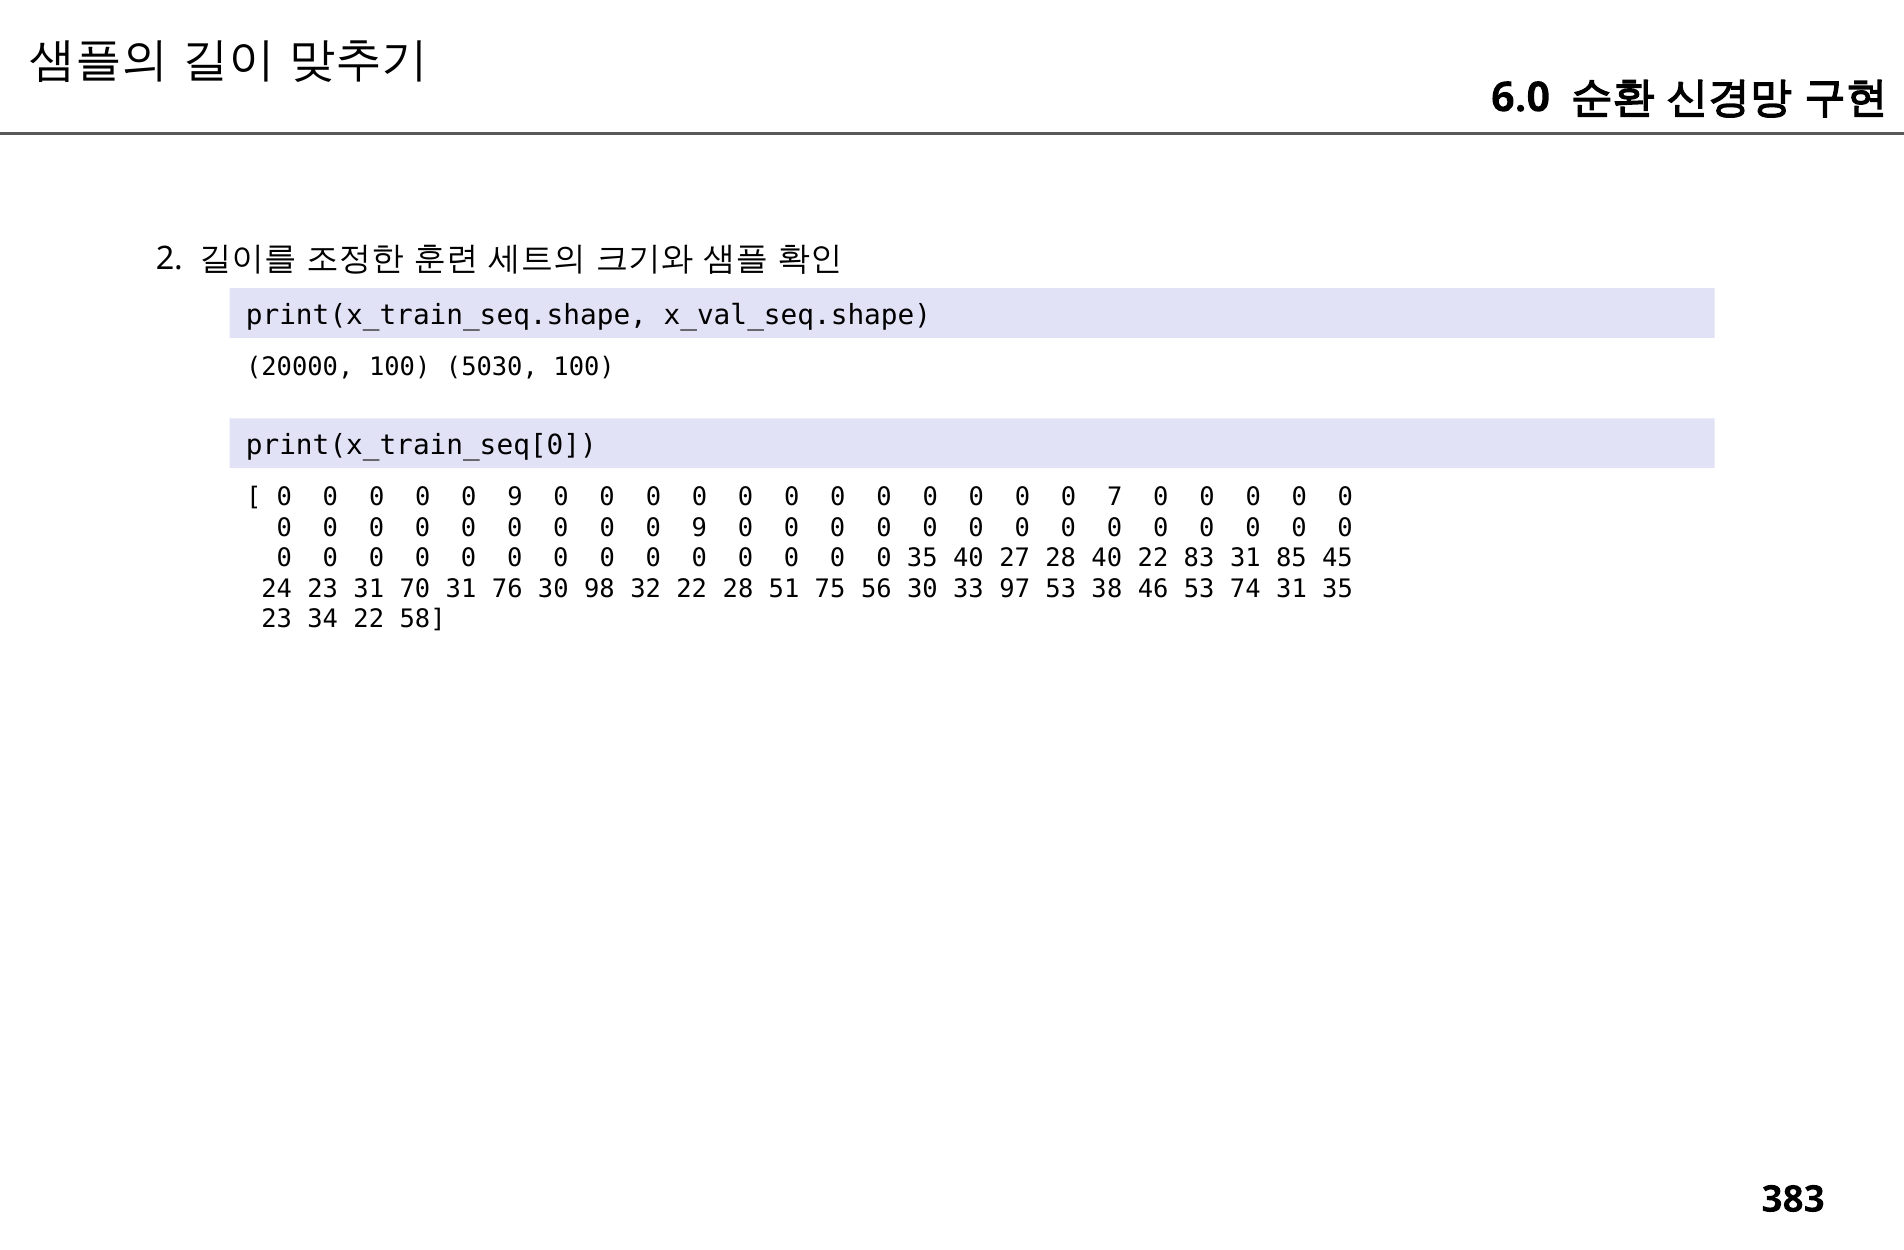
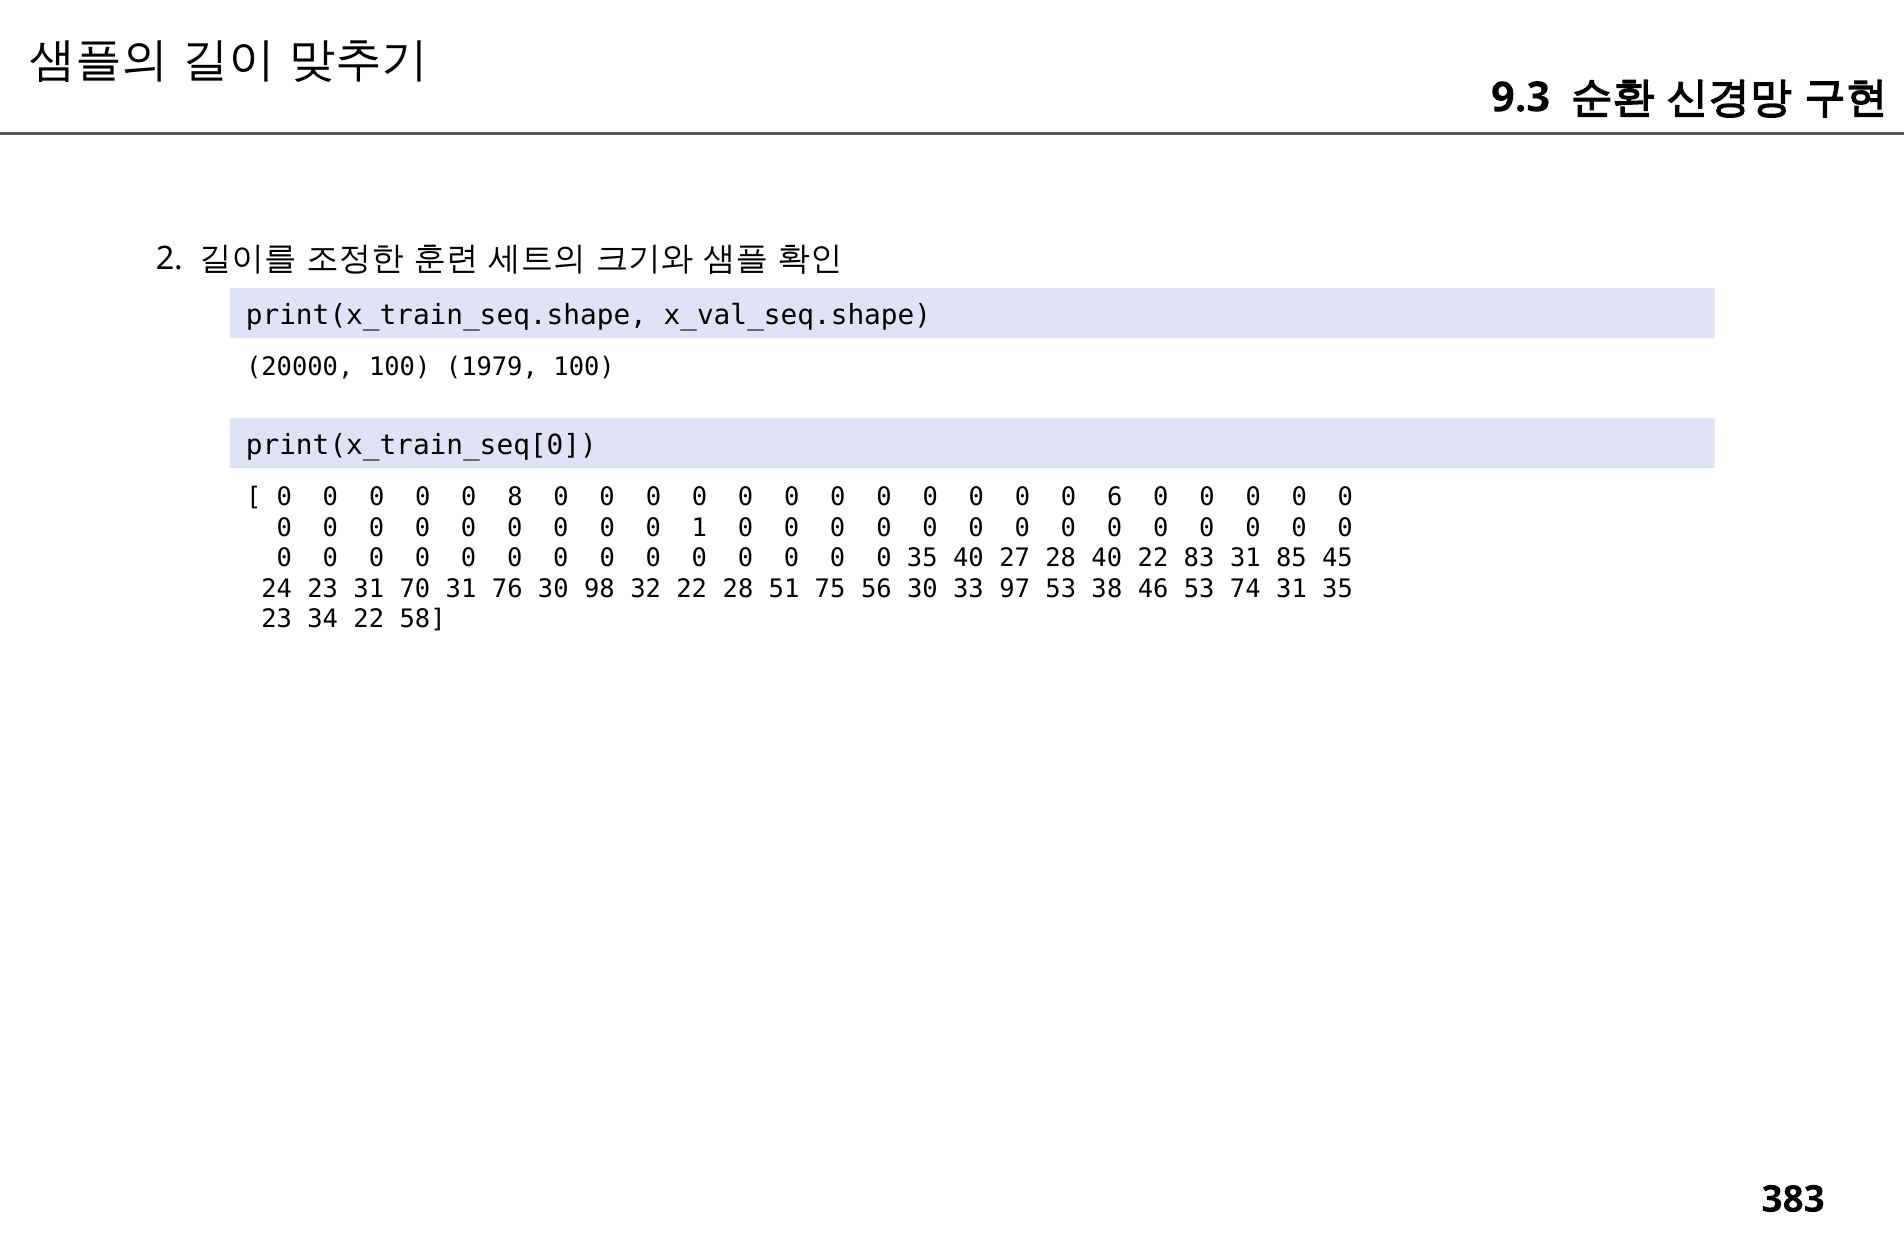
6.0: 6.0 -> 9.3
5030: 5030 -> 1979
9 at (515, 497): 9 -> 8
7: 7 -> 6
9 at (699, 528): 9 -> 1
